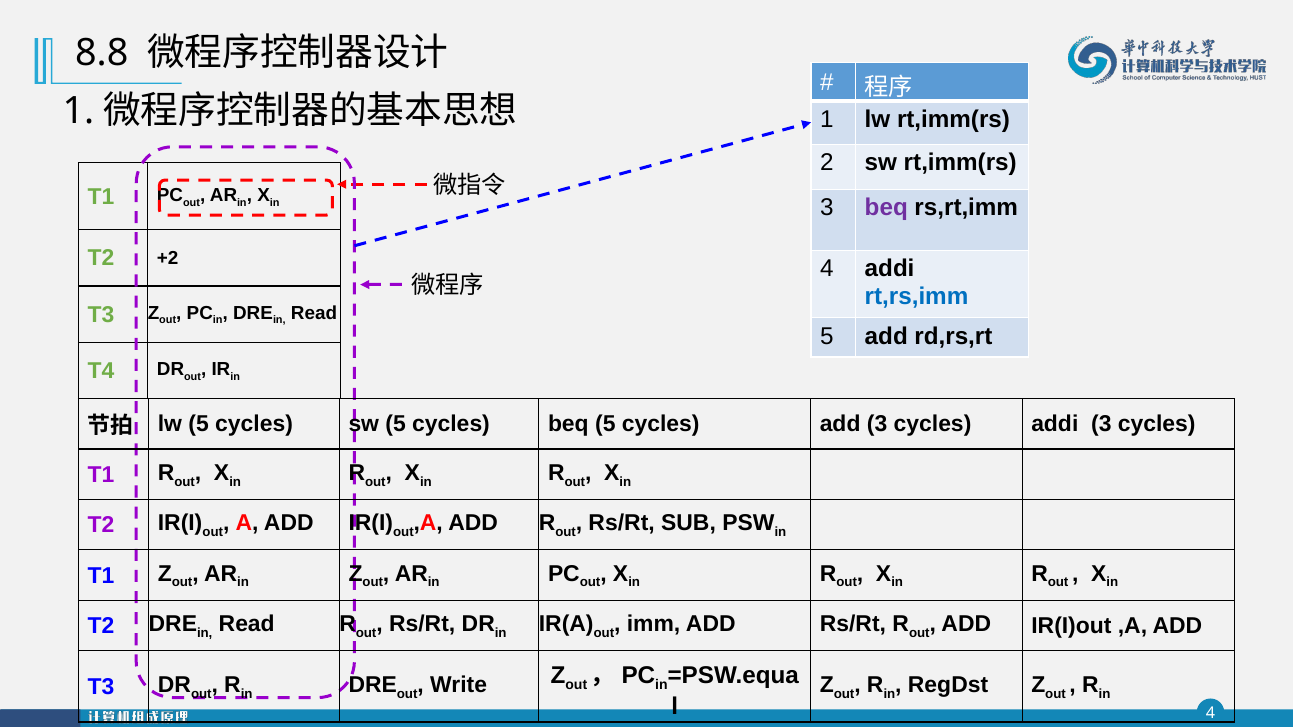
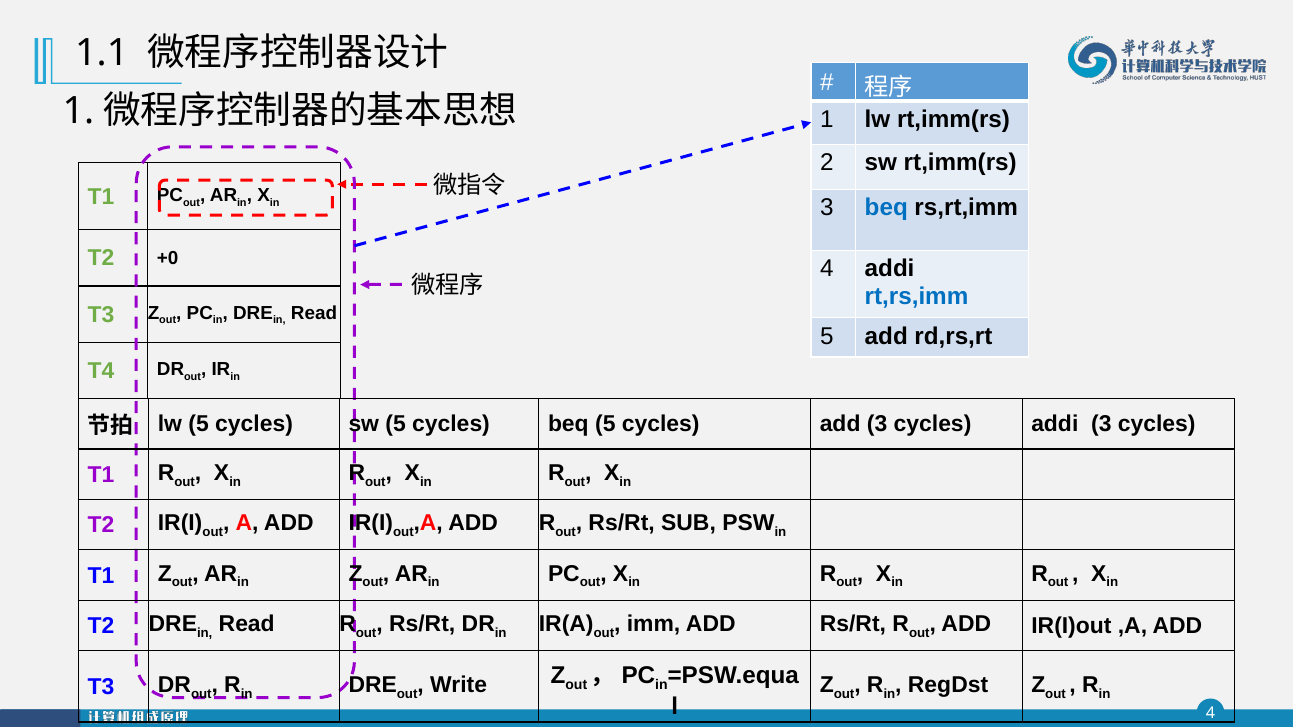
8.8: 8.8 -> 1.1
beq at (886, 208) colour: purple -> blue
+2: +2 -> +0
